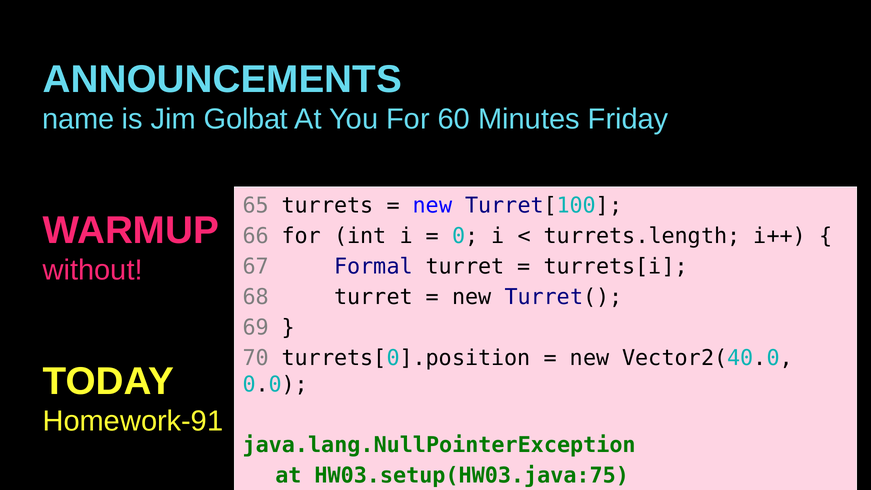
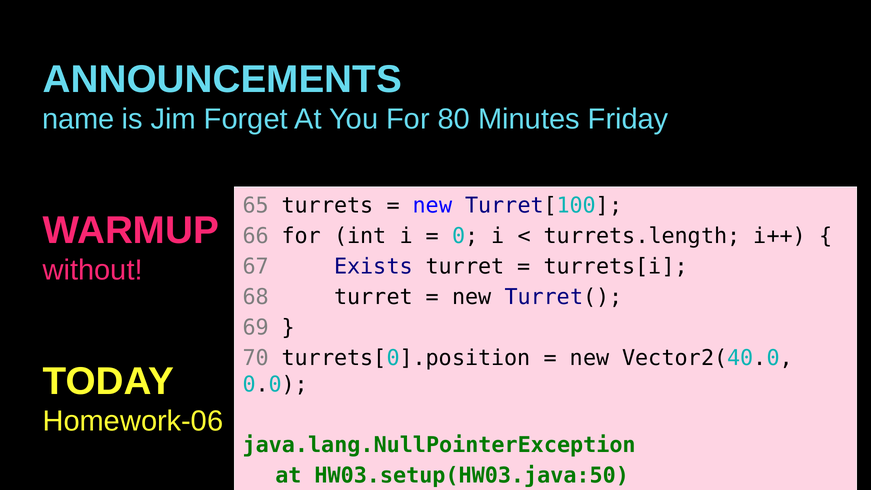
Golbat: Golbat -> Forget
60: 60 -> 80
Formal: Formal -> Exists
Homework-91: Homework-91 -> Homework-06
HW03.setup(HW03.java:75: HW03.setup(HW03.java:75 -> HW03.setup(HW03.java:50
